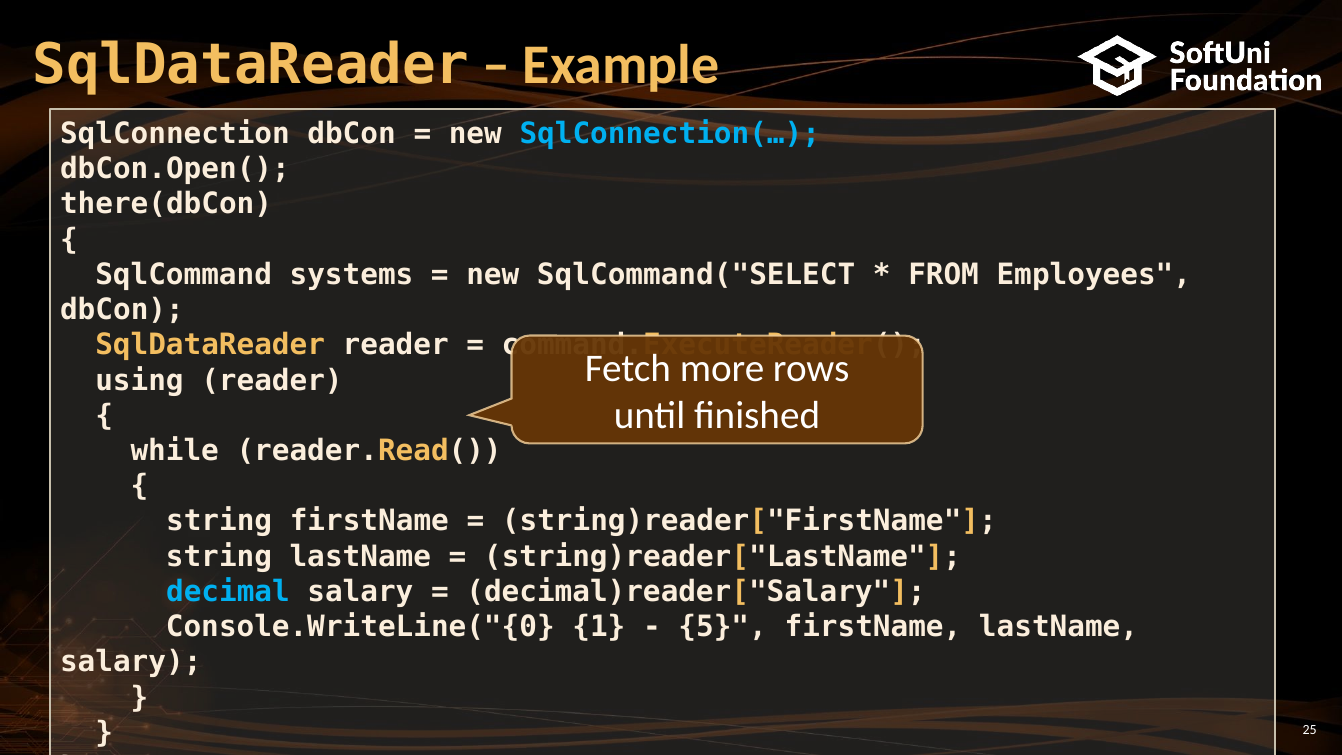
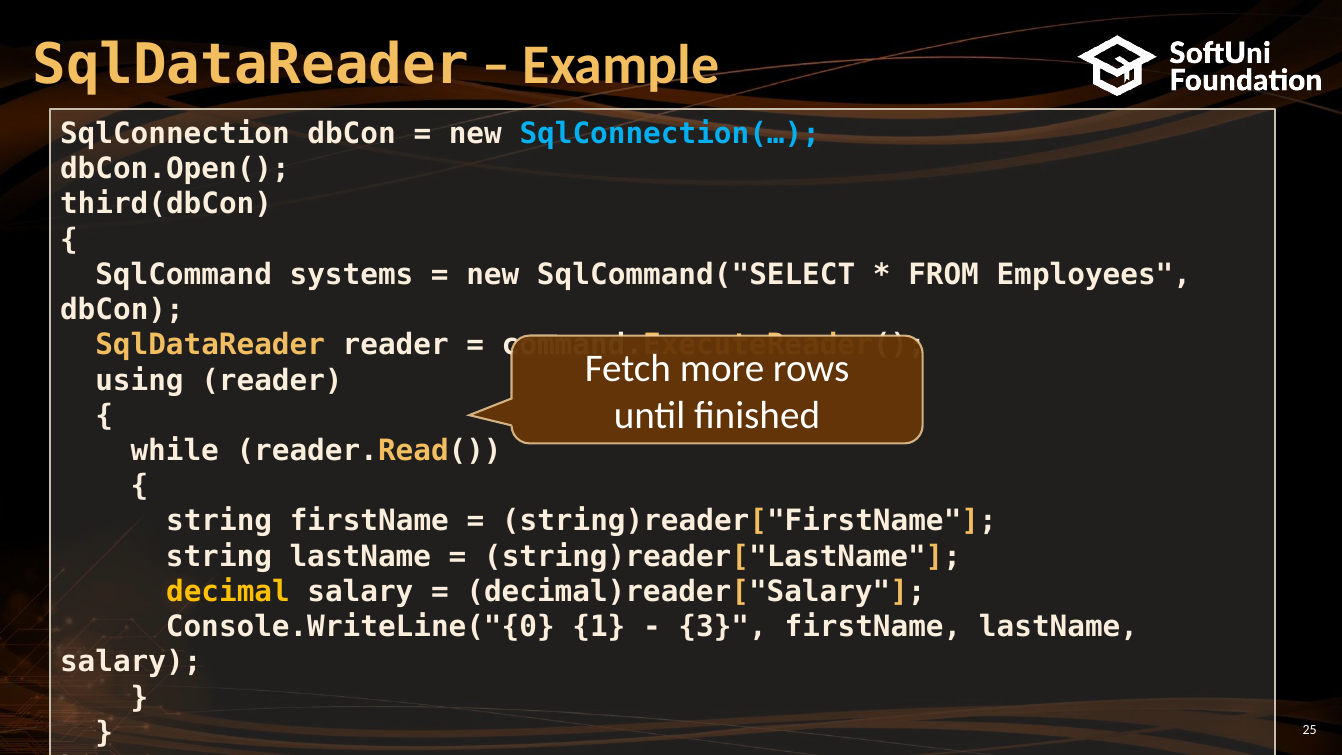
there(dbCon: there(dbCon -> third(dbCon
decimal colour: light blue -> yellow
5: 5 -> 3
